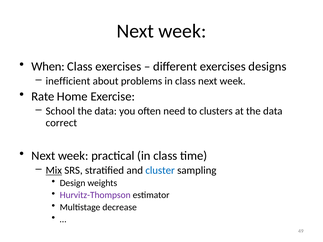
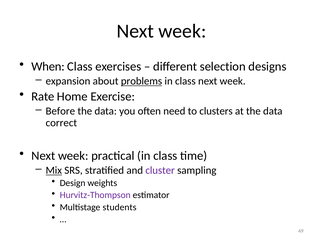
different exercises: exercises -> selection
inefficient: inefficient -> expansion
problems underline: none -> present
School: School -> Before
cluster colour: blue -> purple
decrease: decrease -> students
